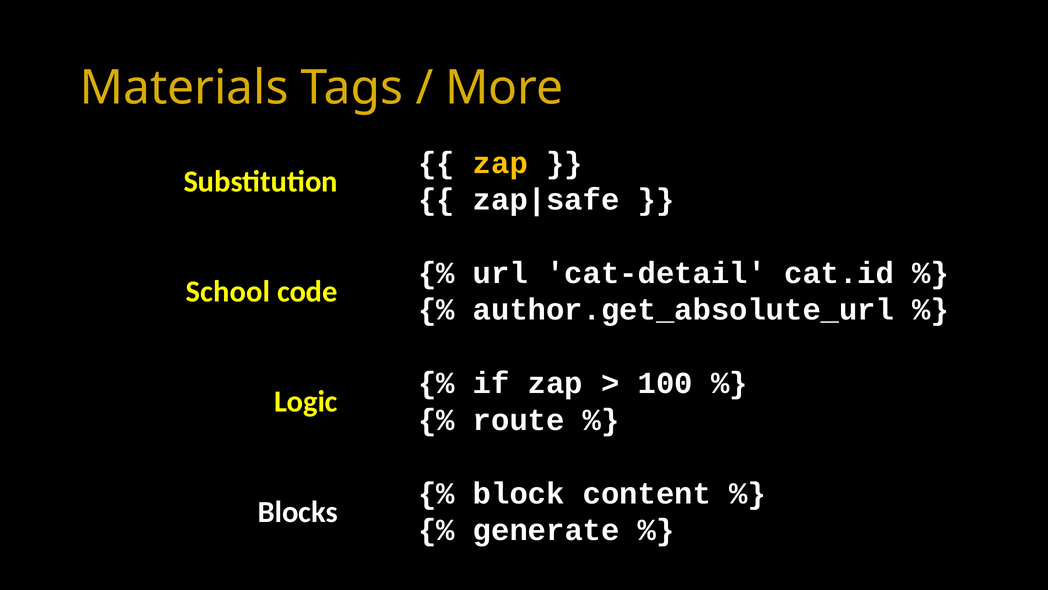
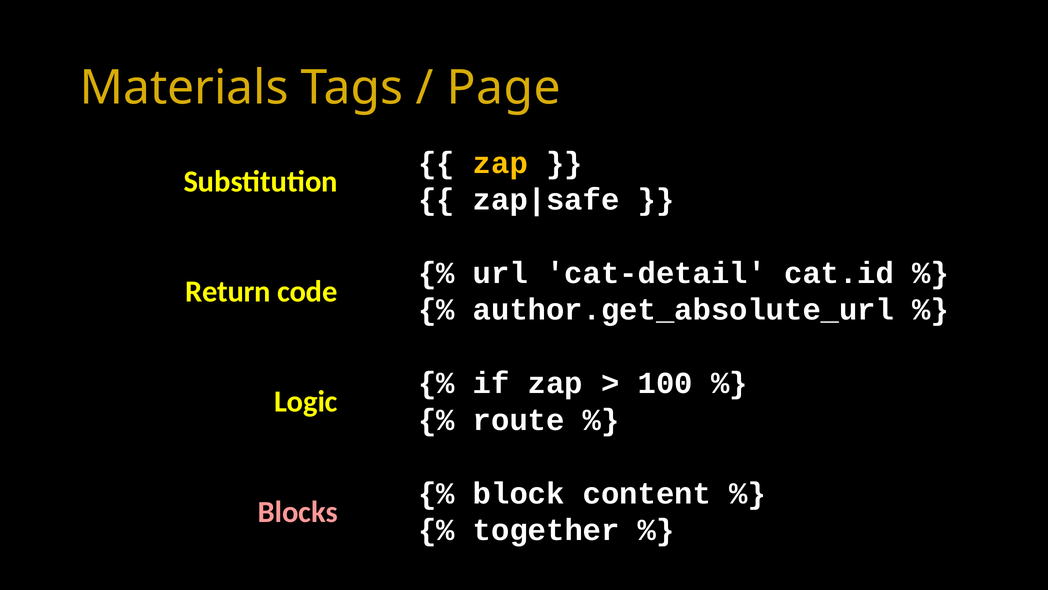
More: More -> Page
School: School -> Return
Blocks colour: white -> pink
generate: generate -> together
